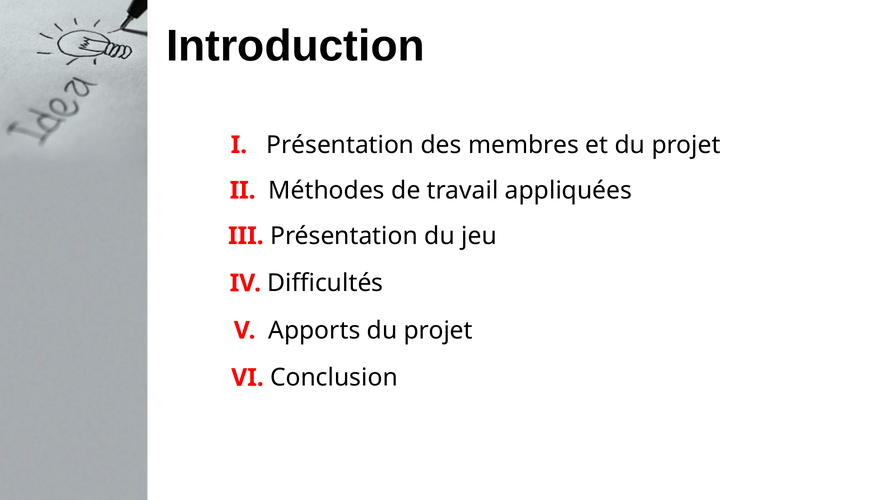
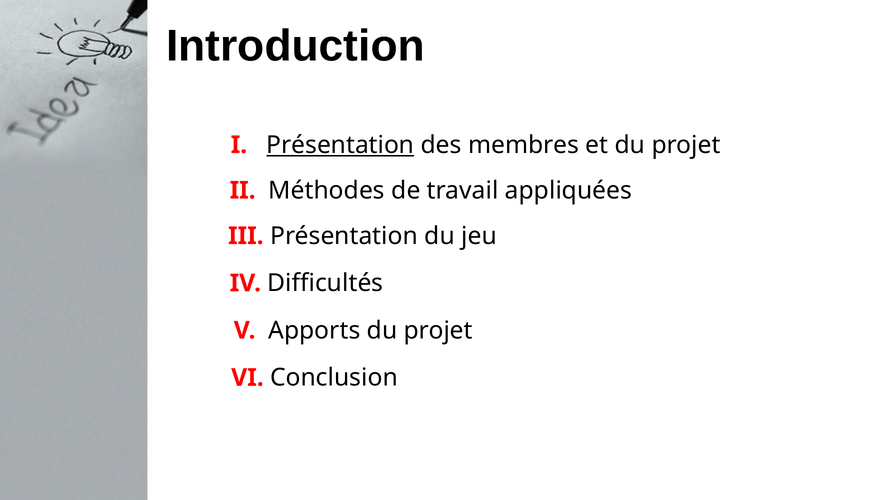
Présentation at (340, 145) underline: none -> present
